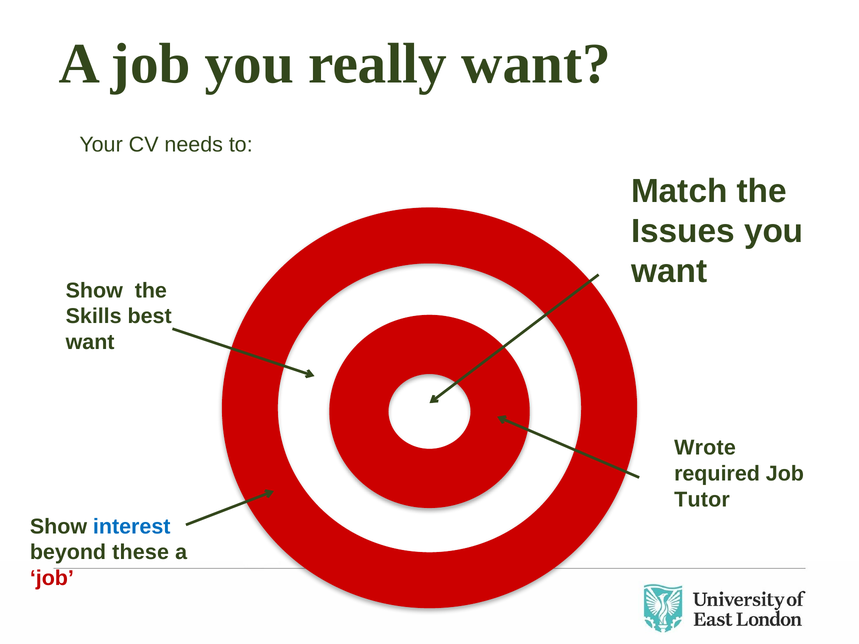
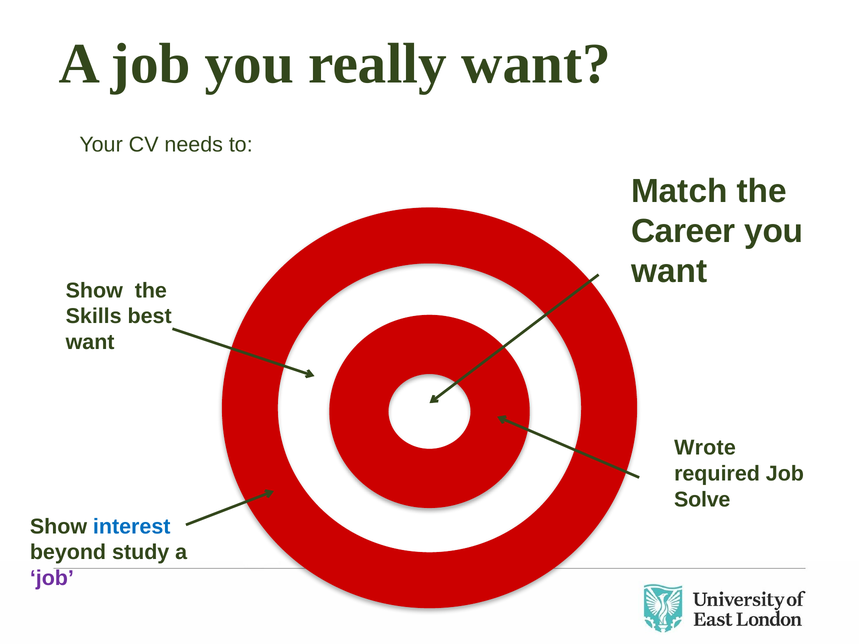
Issues: Issues -> Career
Tutor: Tutor -> Solve
these: these -> study
job at (52, 578) colour: red -> purple
